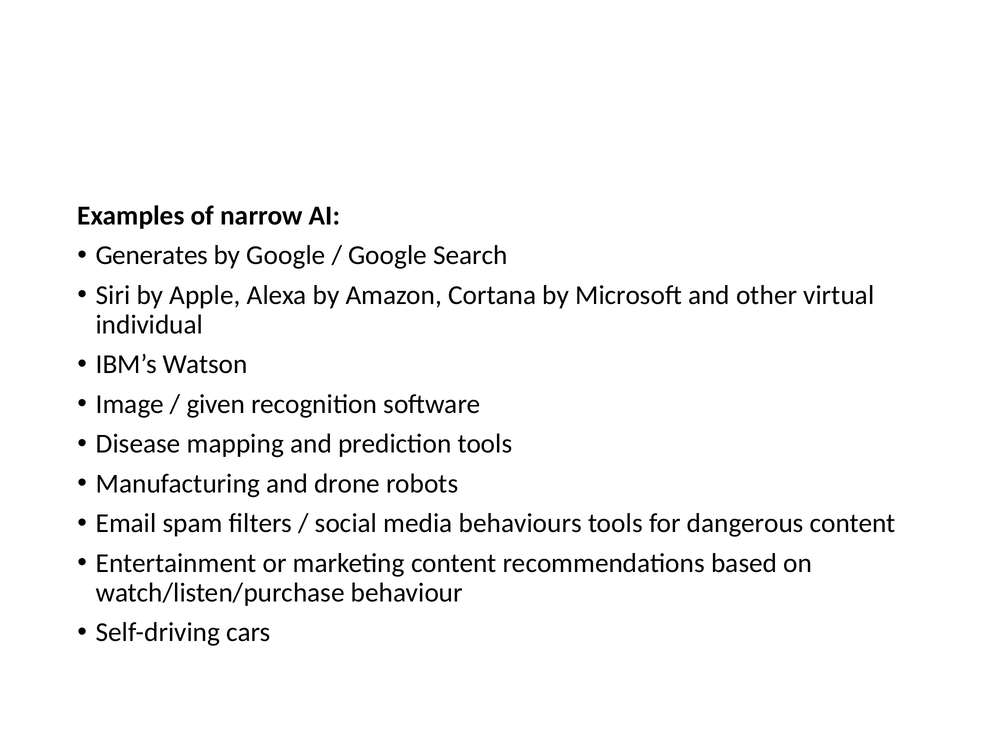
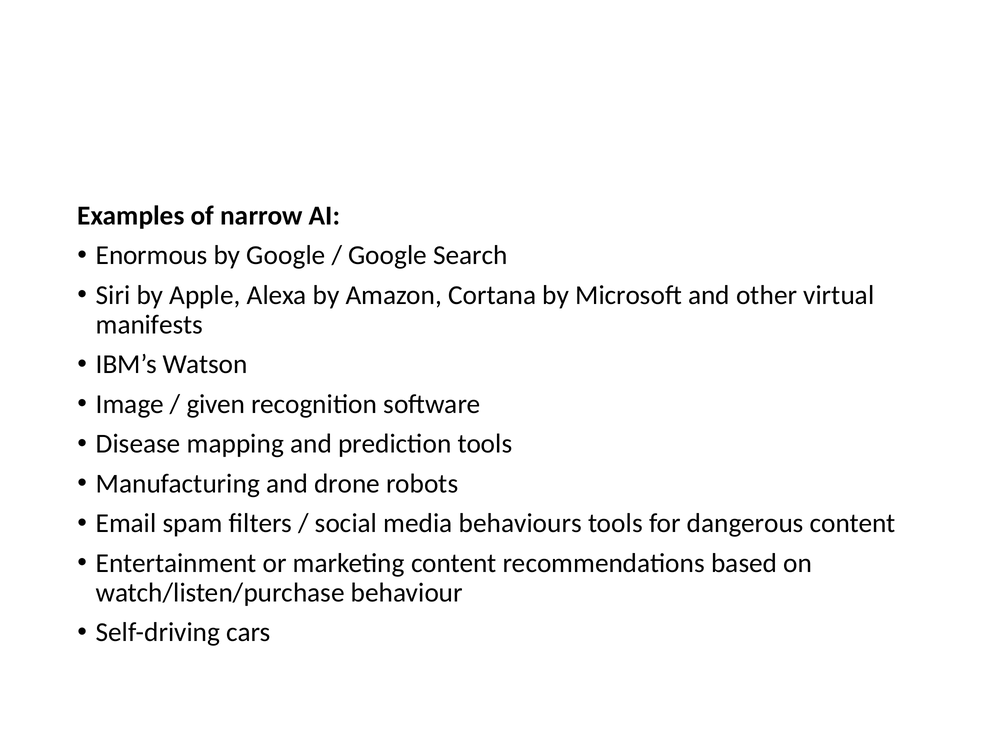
Generates: Generates -> Enormous
individual: individual -> manifests
